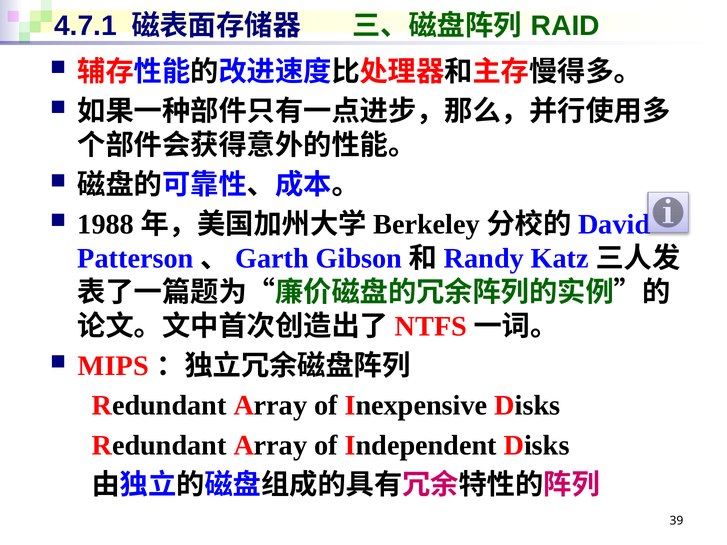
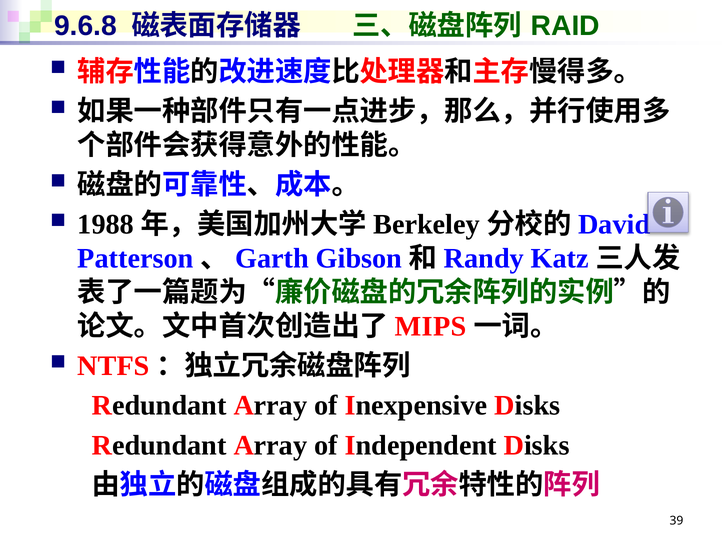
4.7.1: 4.7.1 -> 9.6.8
NTFS: NTFS -> MIPS
MIPS: MIPS -> NTFS
